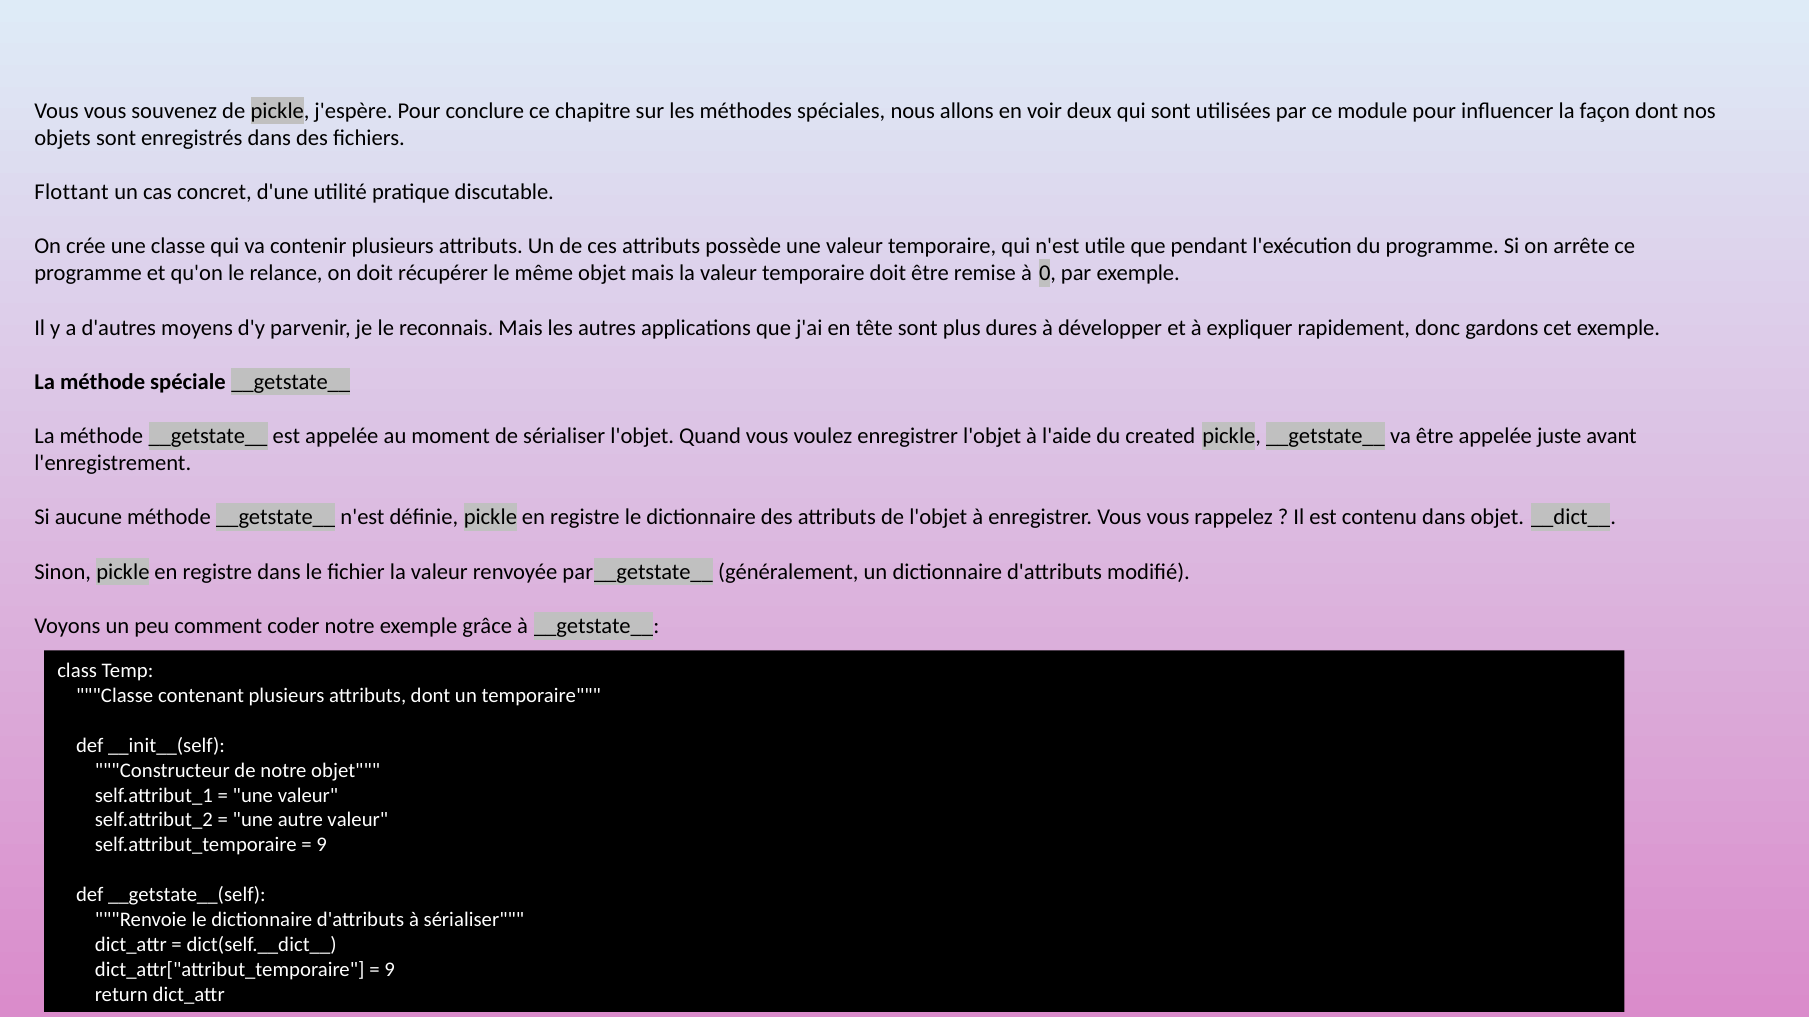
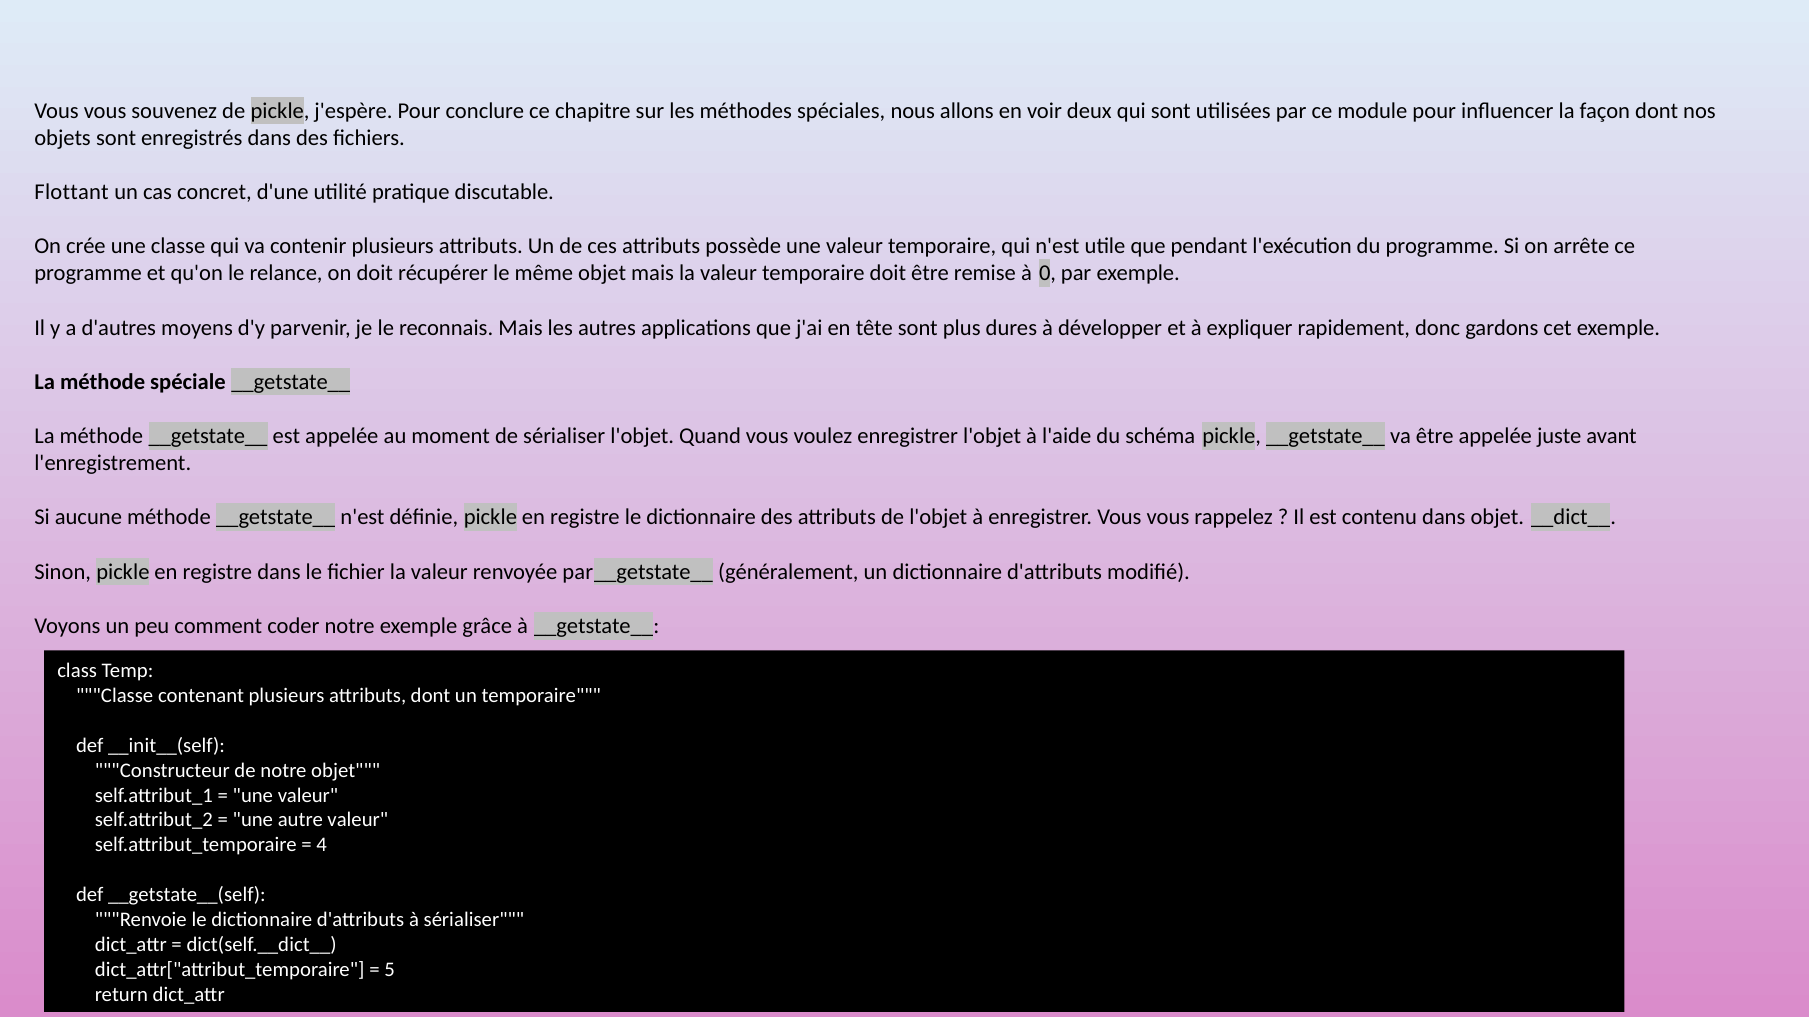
created: created -> schéma
9 at (322, 845): 9 -> 4
9 at (390, 970): 9 -> 5
